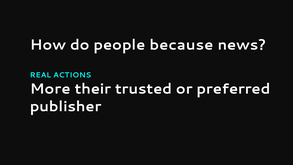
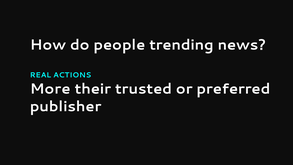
because: because -> trending
